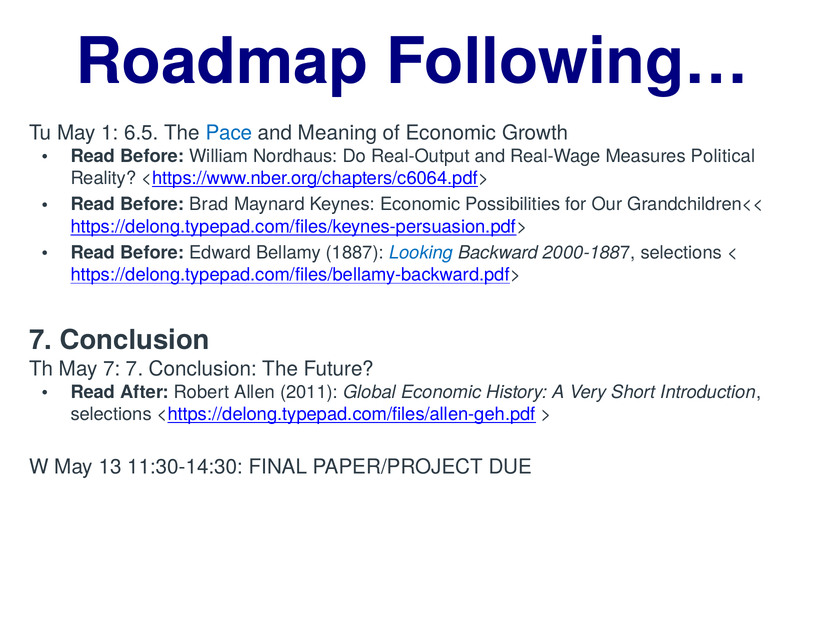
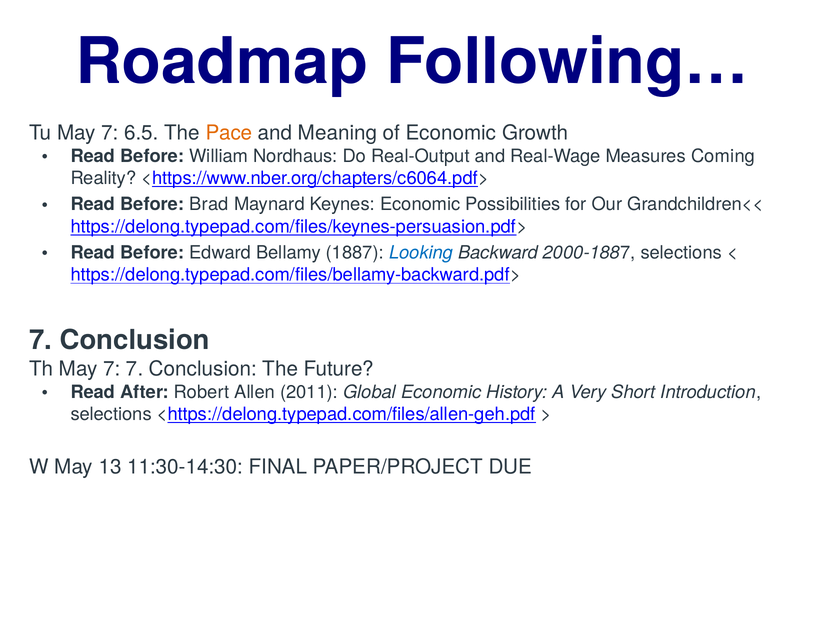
Tu May 1: 1 -> 7
Pace colour: blue -> orange
Political: Political -> Coming
